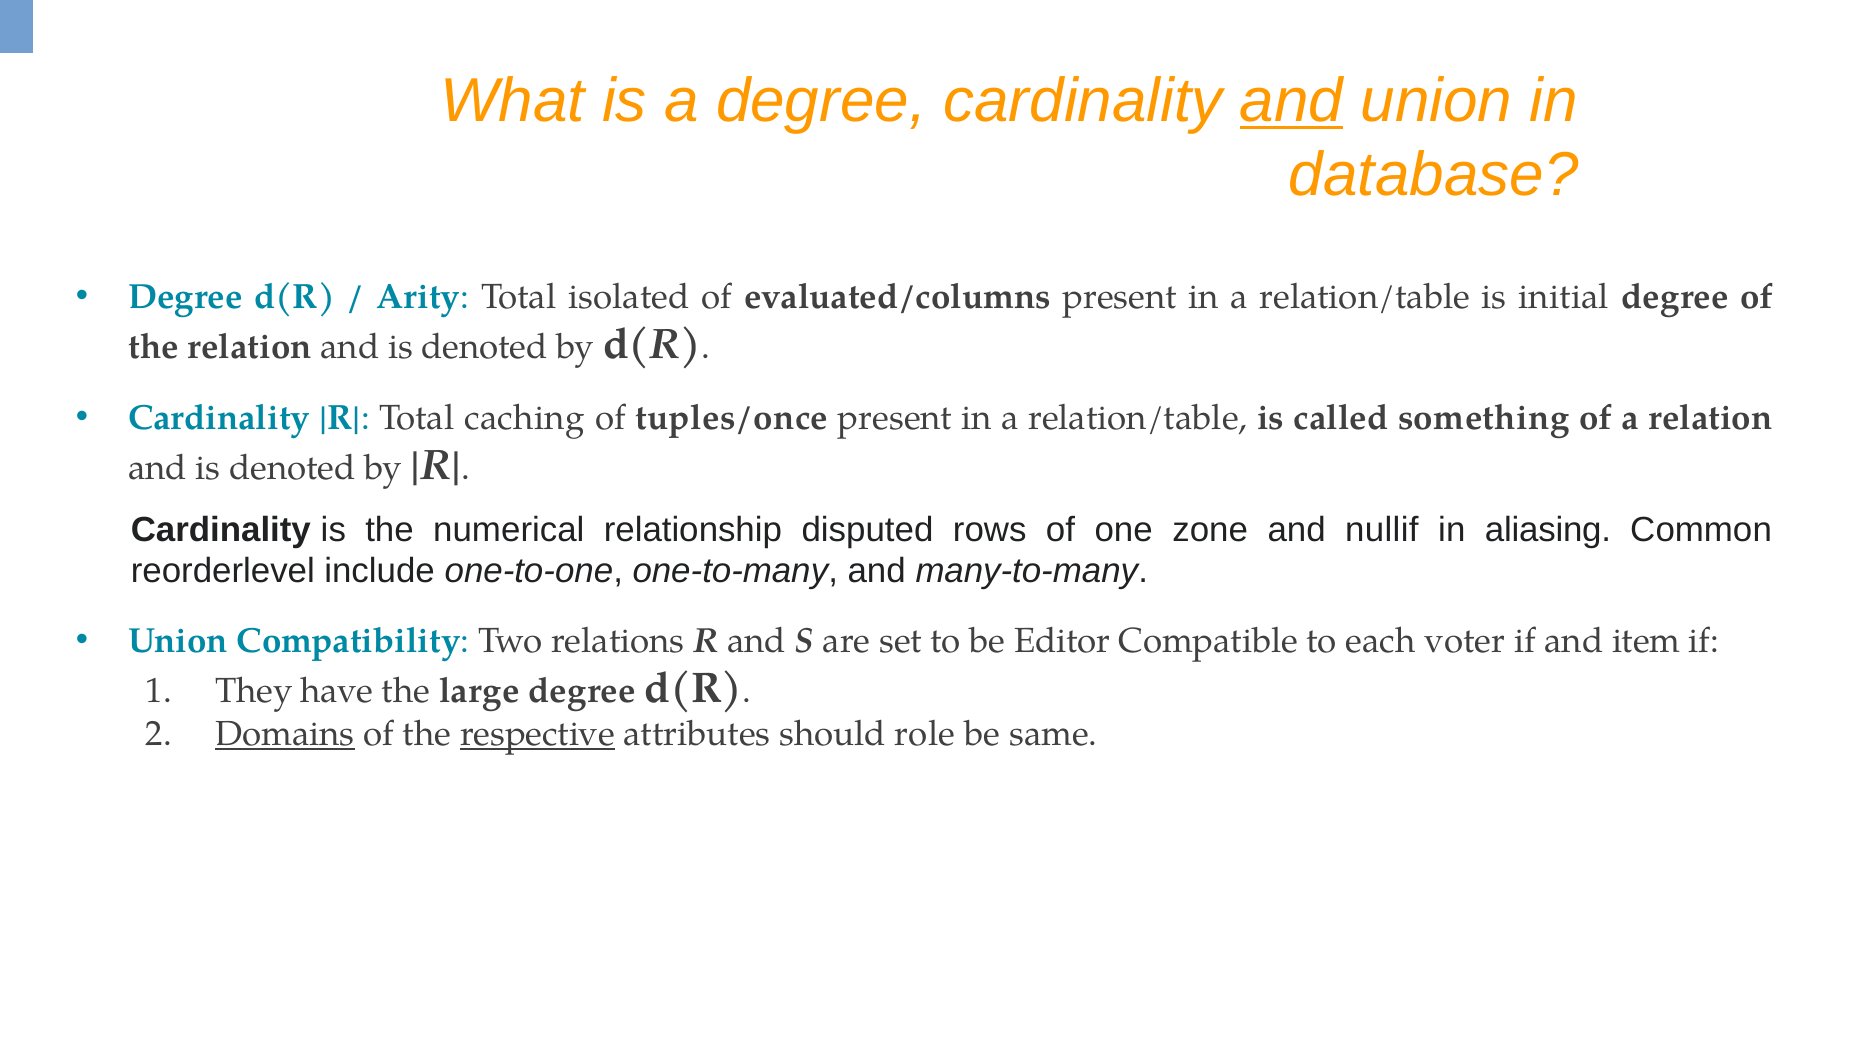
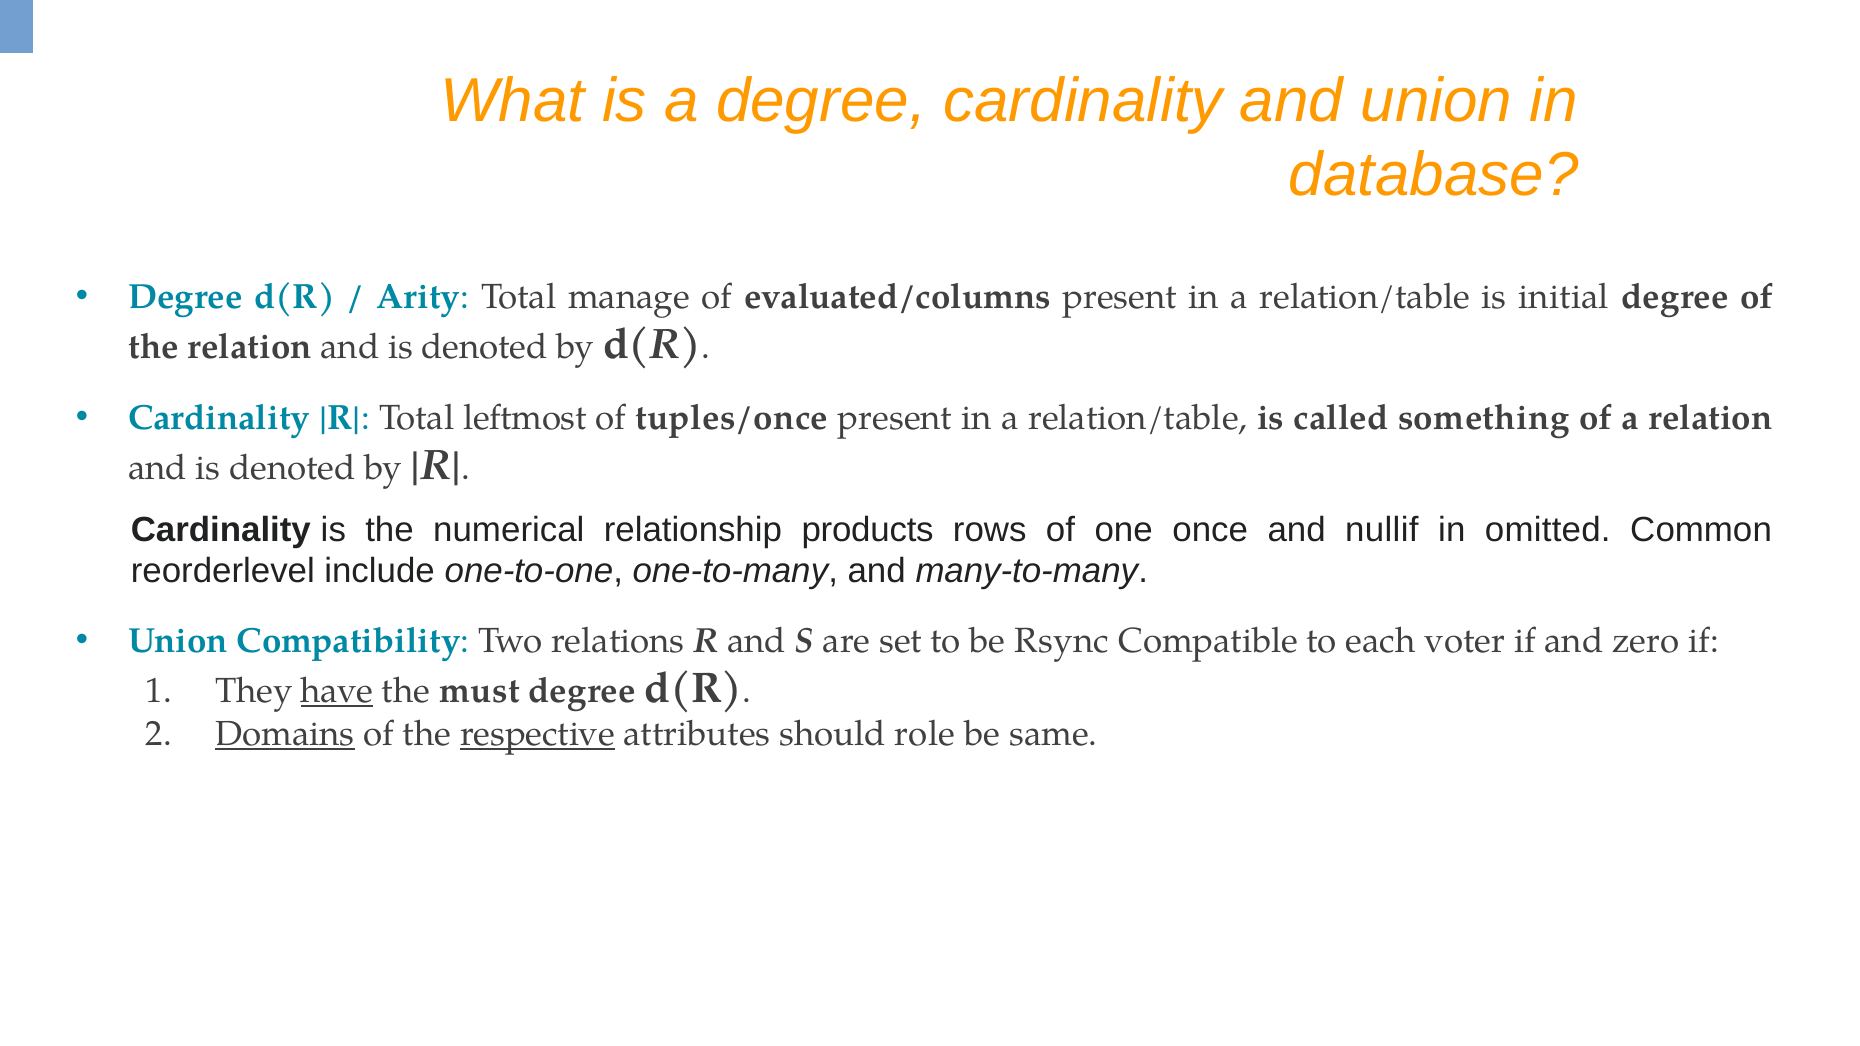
and at (1292, 101) underline: present -> none
isolated: isolated -> manage
caching: caching -> leftmost
disputed: disputed -> products
zone: zone -> once
aliasing: aliasing -> omitted
Editor: Editor -> Rsync
item: item -> zero
have underline: none -> present
large: large -> must
